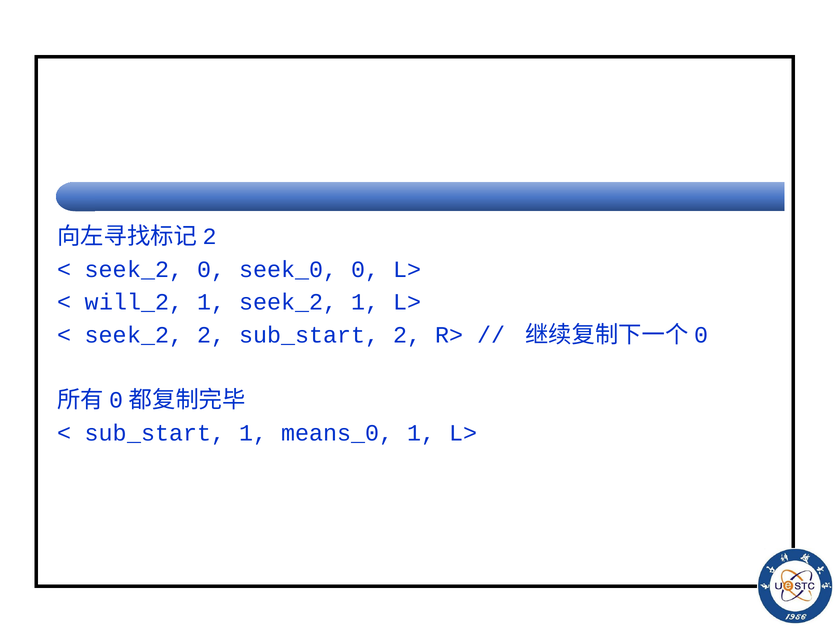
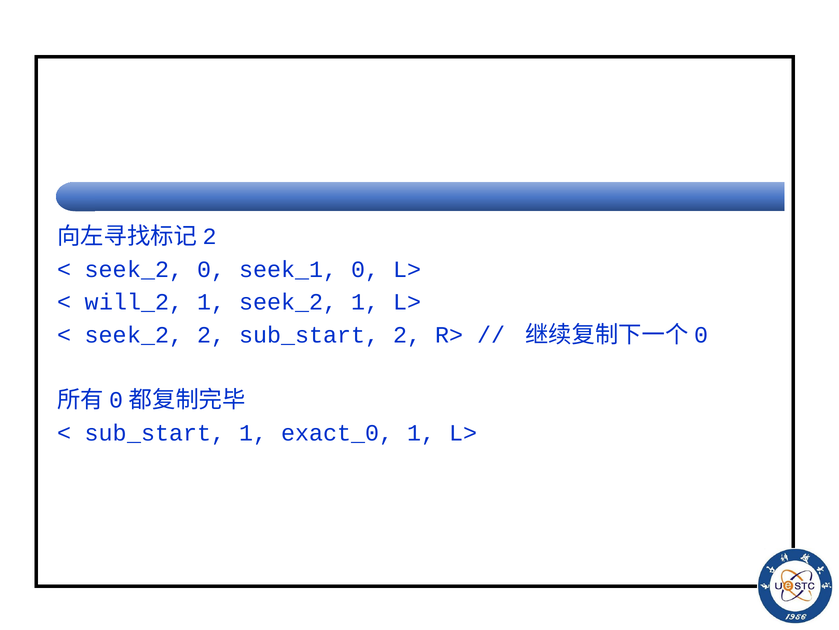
seek_0: seek_0 -> seek_1
means_0: means_0 -> exact_0
